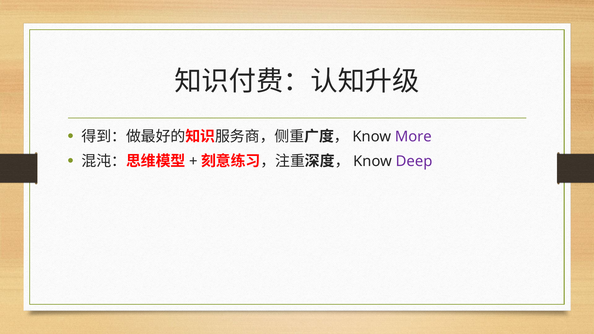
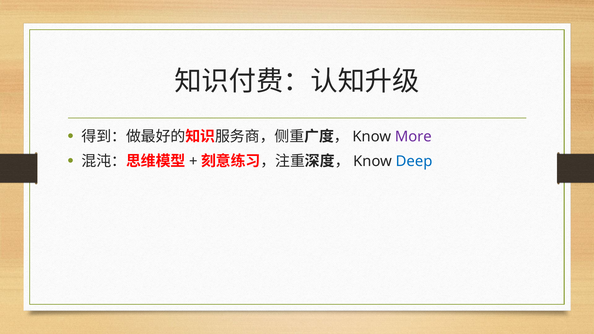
Deep colour: purple -> blue
